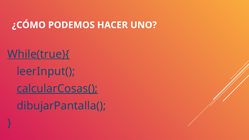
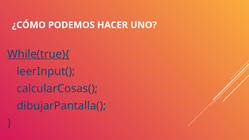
calcularCosas( underline: present -> none
